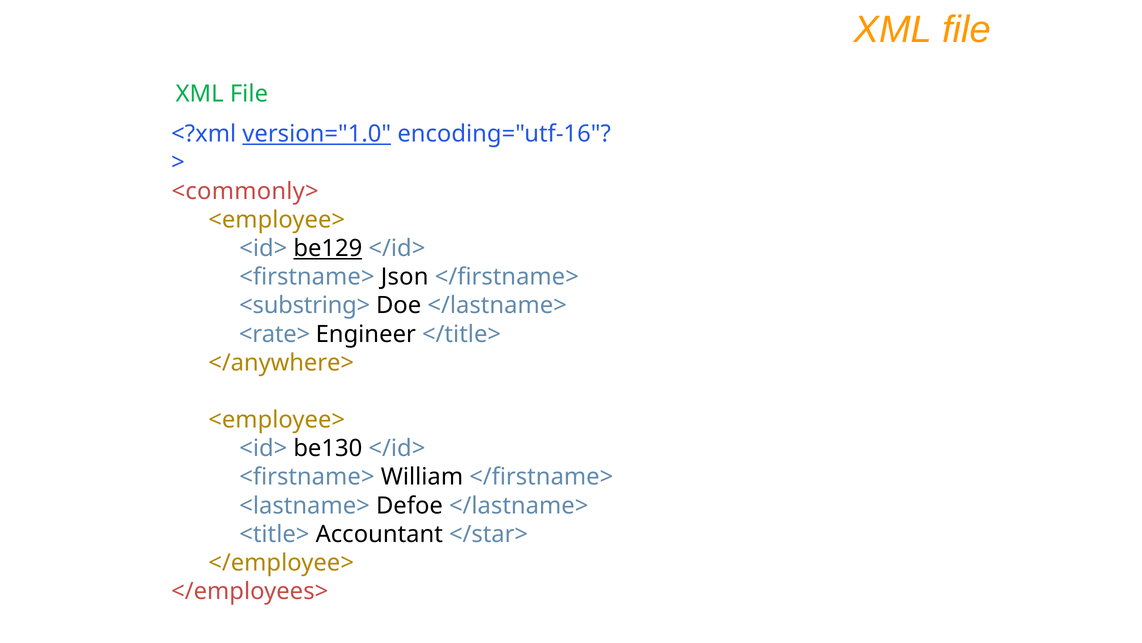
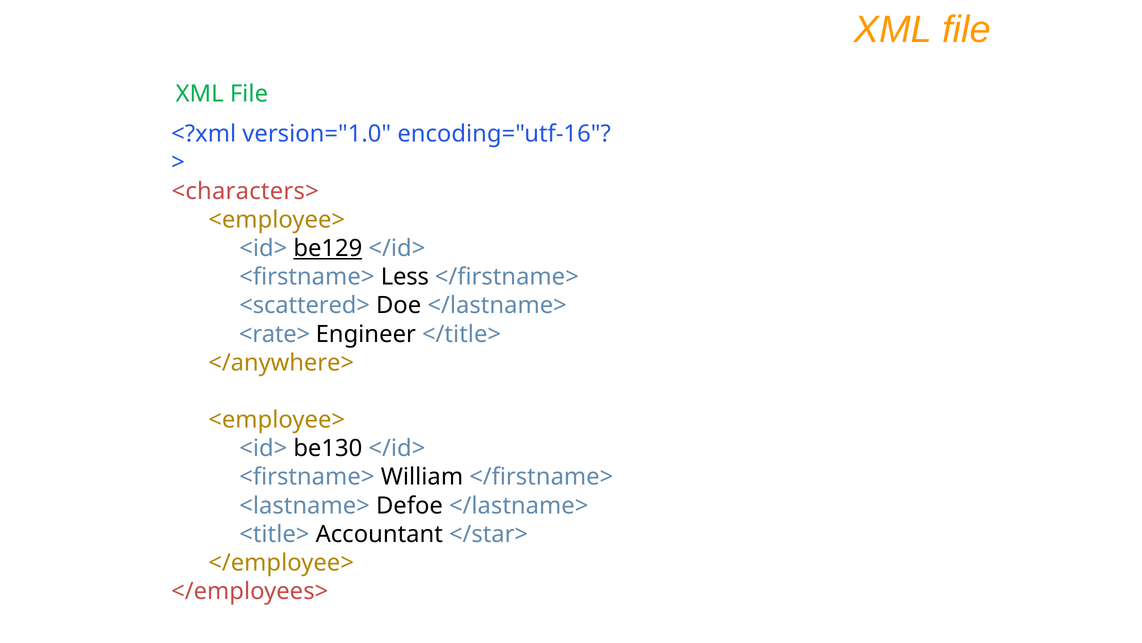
version="1.0 underline: present -> none
<commonly>: <commonly> -> <characters>
Json: Json -> Less
<substring>: <substring> -> <scattered>
